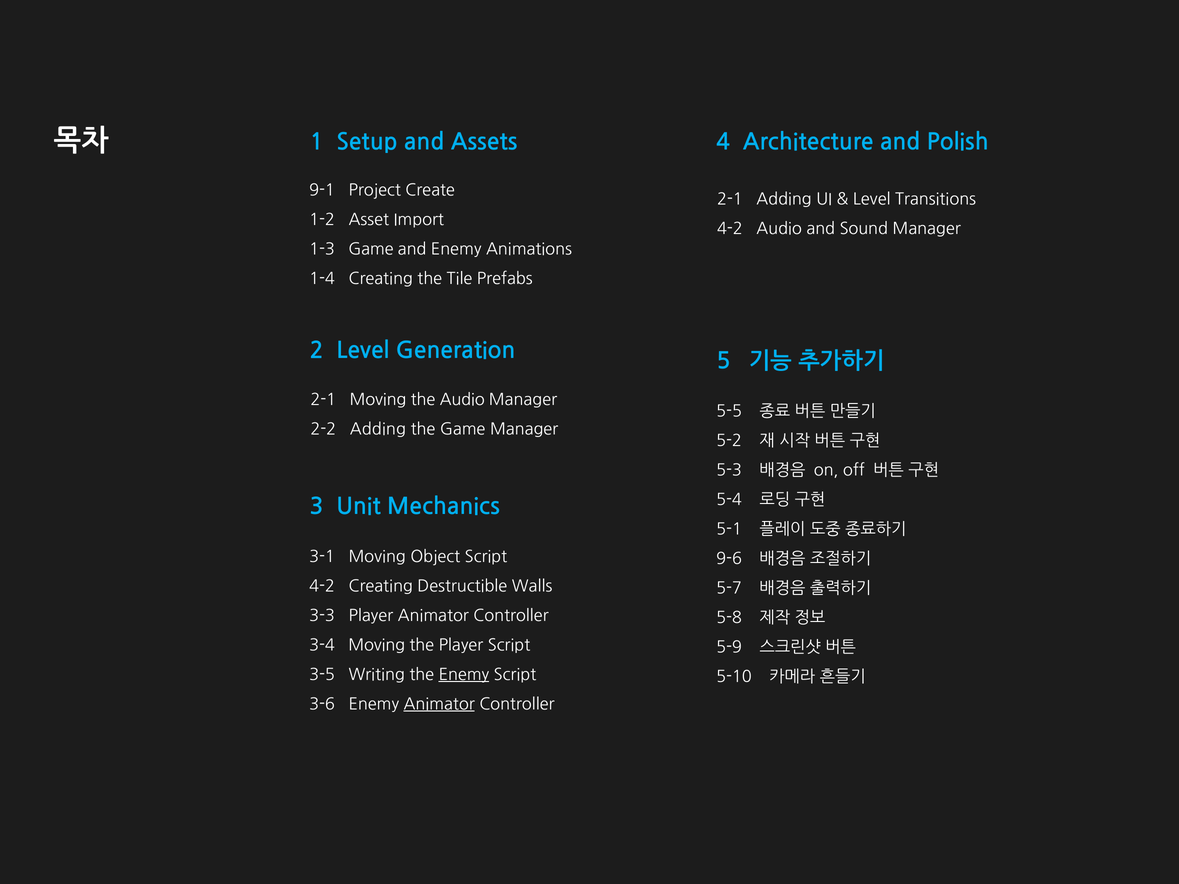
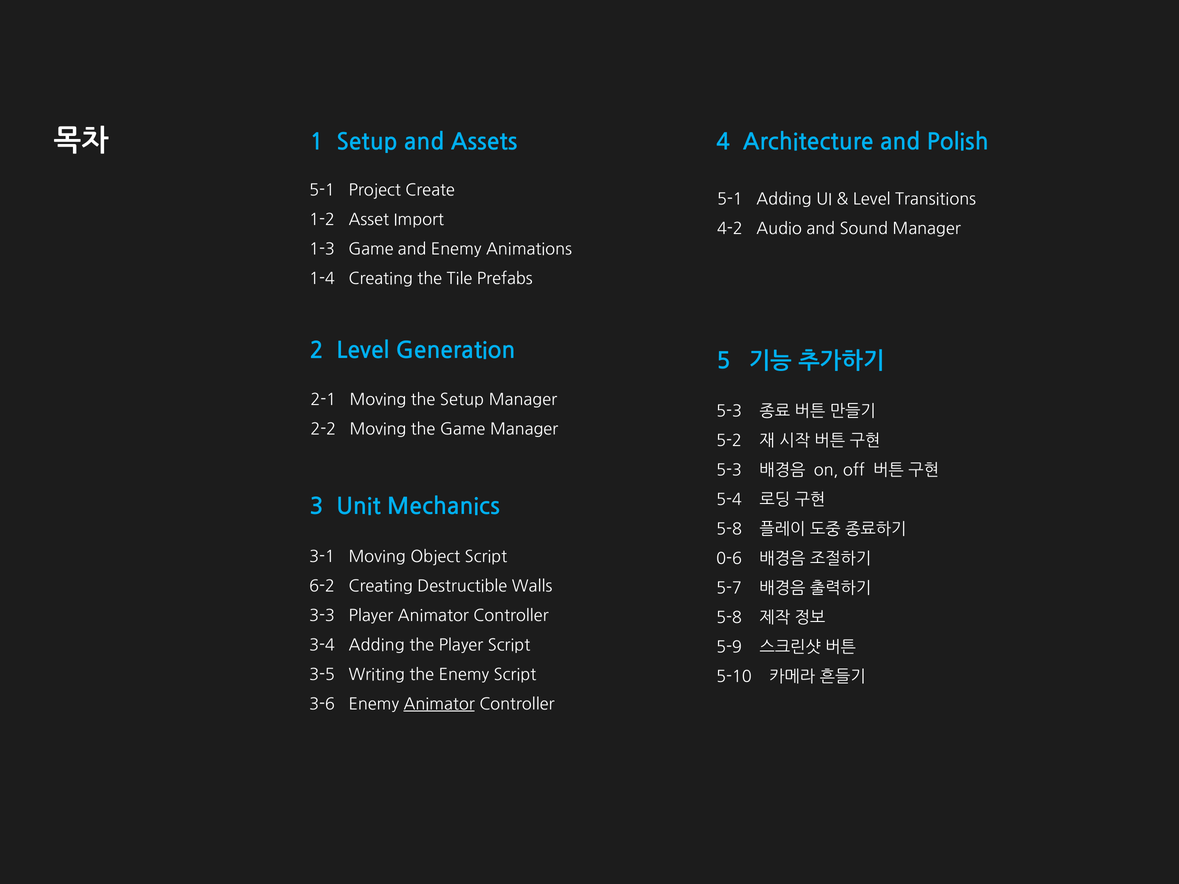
9-1 at (322, 190): 9-1 -> 5-1
2-1 at (730, 199): 2-1 -> 5-1
the Audio: Audio -> Setup
5-5 at (729, 411): 5-5 -> 5-3
2-2 Adding: Adding -> Moving
5-1 at (729, 529): 5-1 -> 5-8
9-6: 9-6 -> 0-6
4-2 at (322, 586): 4-2 -> 6-2
3-4 Moving: Moving -> Adding
Enemy at (464, 675) underline: present -> none
